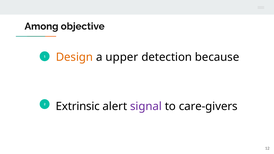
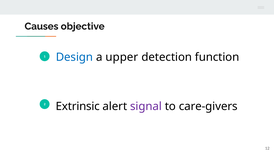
Among: Among -> Causes
Design colour: orange -> blue
because: because -> function
